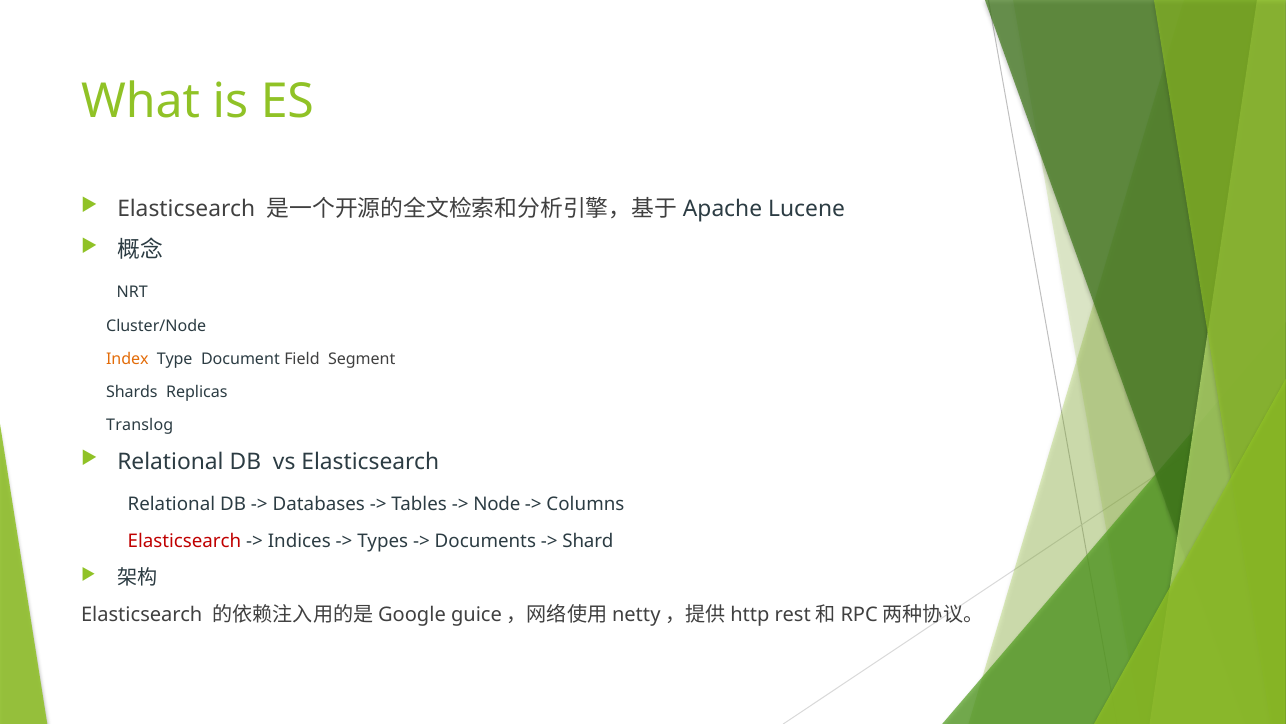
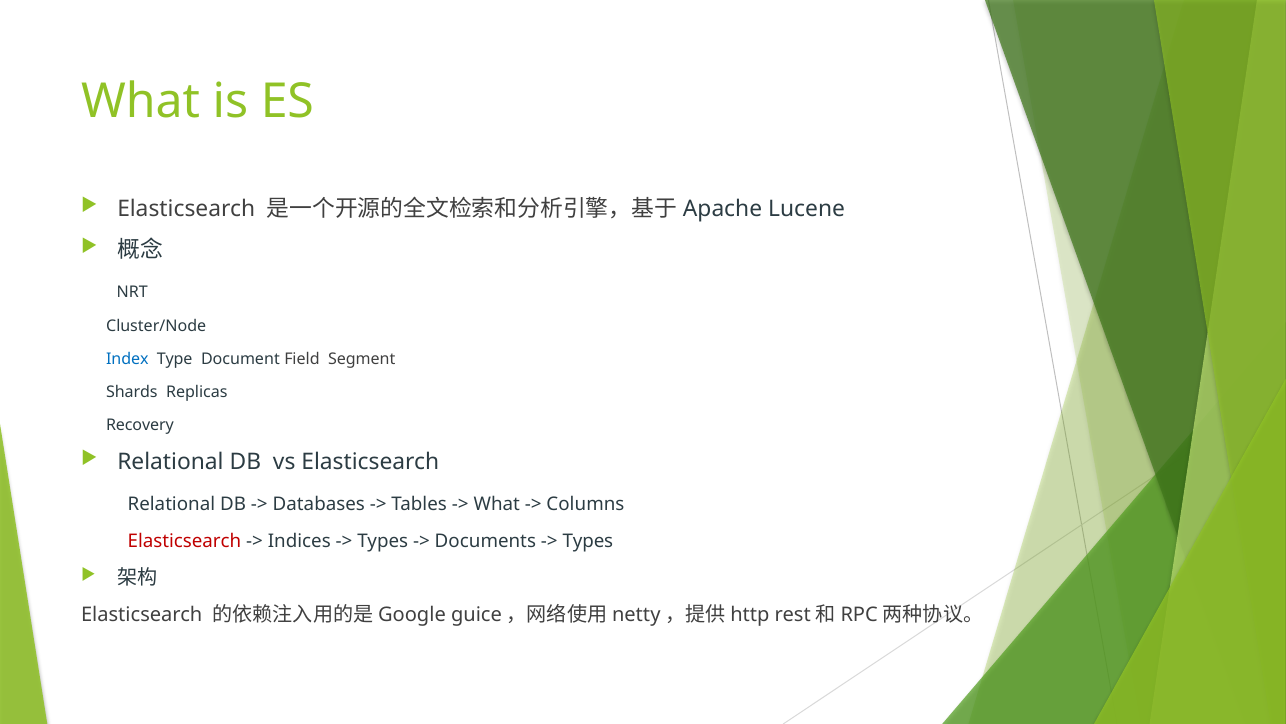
Index colour: orange -> blue
Translog: Translog -> Recovery
Node at (497, 504): Node -> What
Shard at (588, 540): Shard -> Types
